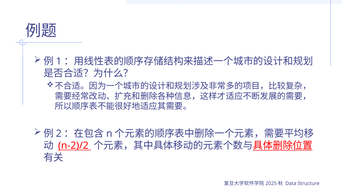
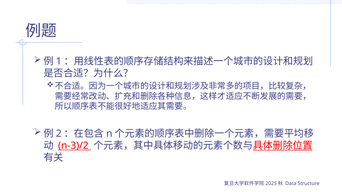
n-2)/2: n-2)/2 -> n-3)/2
